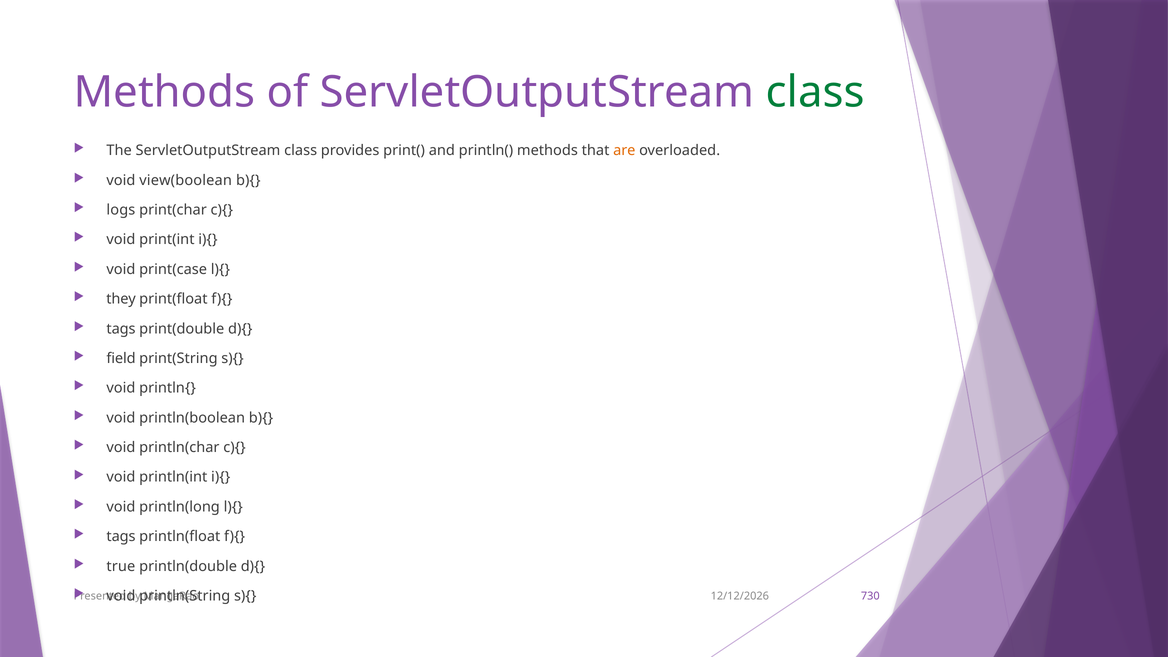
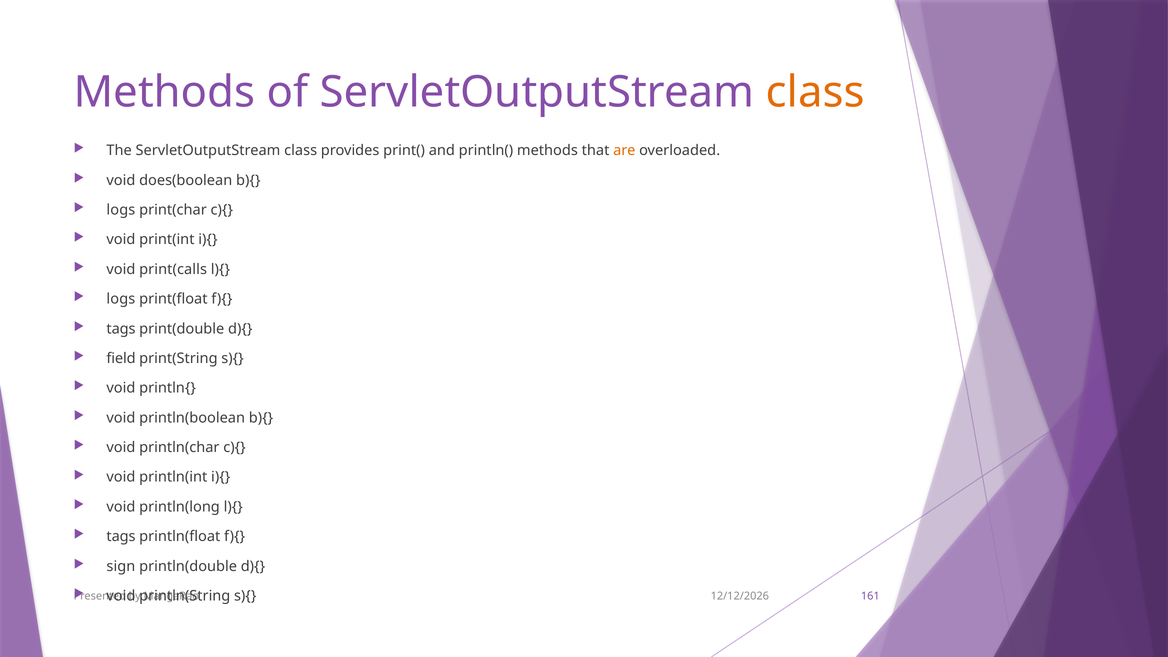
class at (815, 92) colour: green -> orange
view(boolean: view(boolean -> does(boolean
print(case: print(case -> print(calls
they at (121, 299): they -> logs
true: true -> sign
730: 730 -> 161
